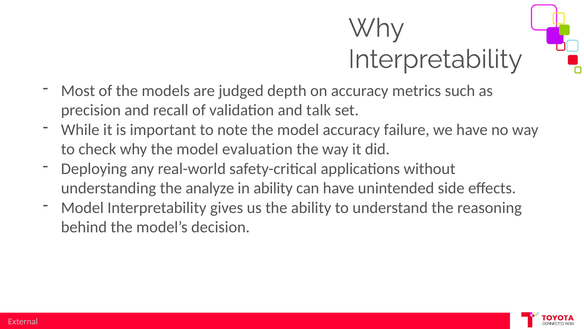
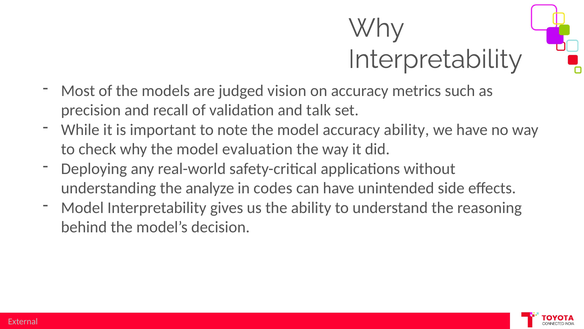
depth: depth -> vision
accuracy failure: failure -> ability
in ability: ability -> codes
